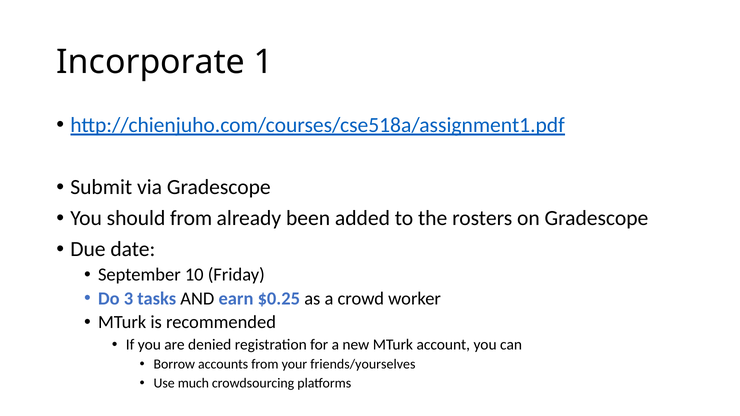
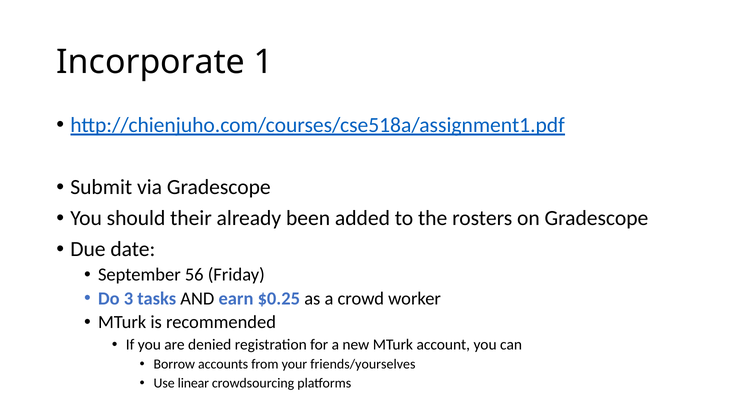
should from: from -> their
10: 10 -> 56
much: much -> linear
